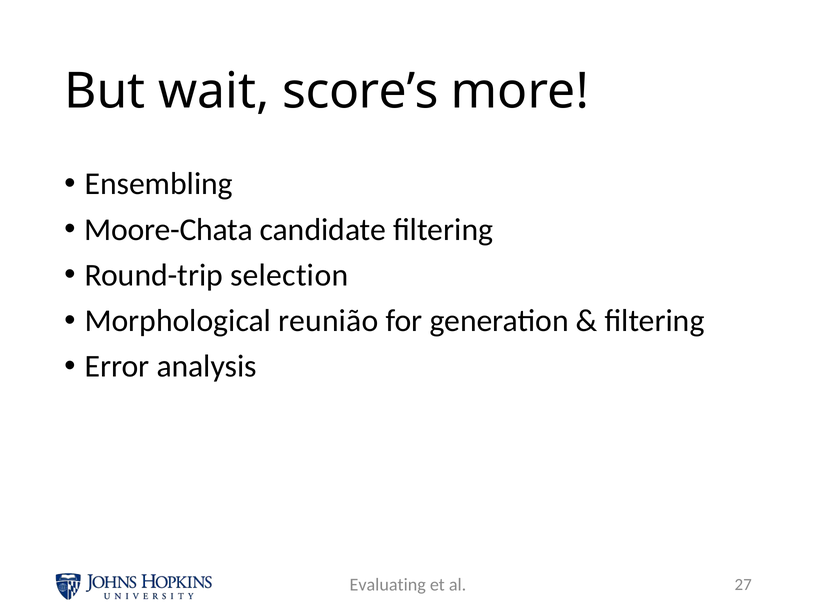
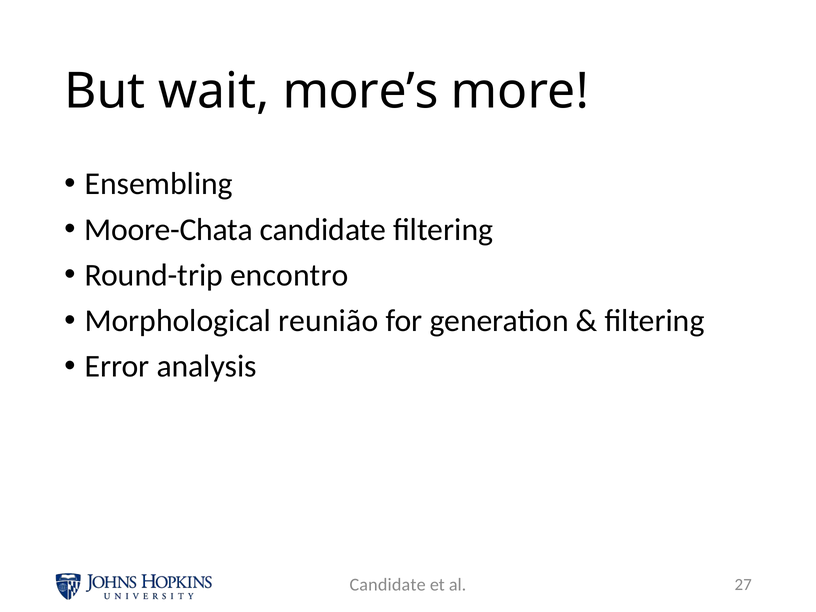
score’s: score’s -> more’s
selection: selection -> encontro
Evaluating at (388, 585): Evaluating -> Candidate
